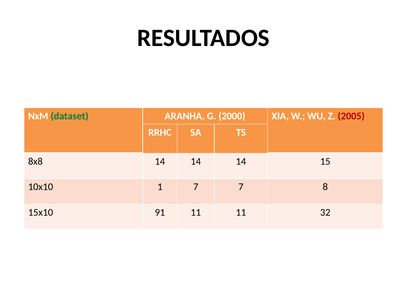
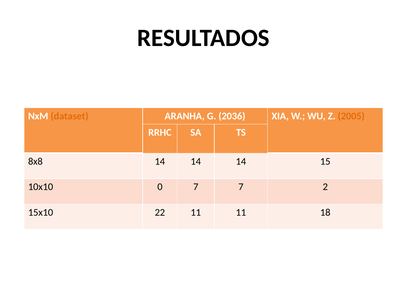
dataset colour: green -> orange
2000: 2000 -> 2036
2005 colour: red -> orange
1: 1 -> 0
8: 8 -> 2
91: 91 -> 22
32: 32 -> 18
